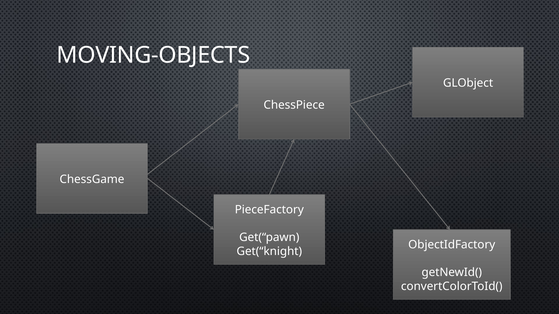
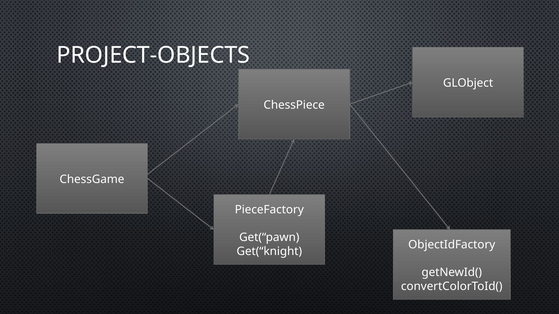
MOVING-OBJECTS: MOVING-OBJECTS -> PROJECT-OBJECTS
